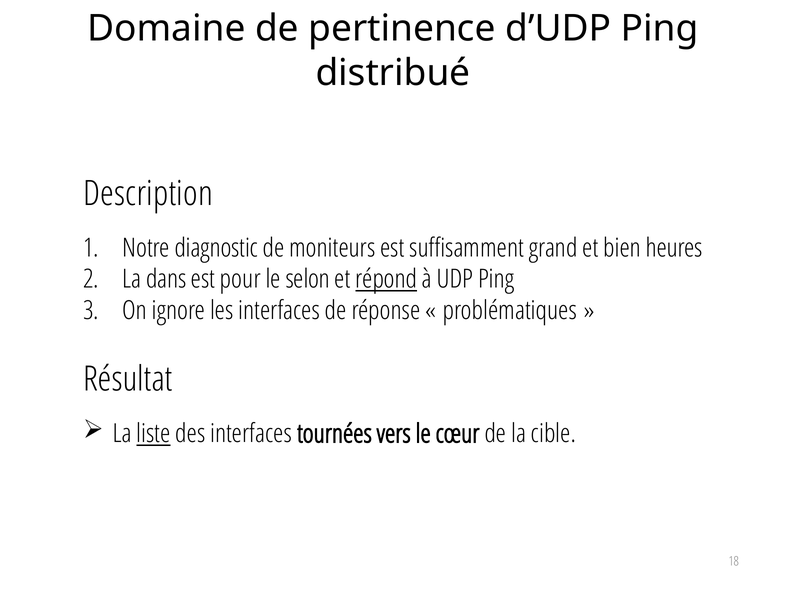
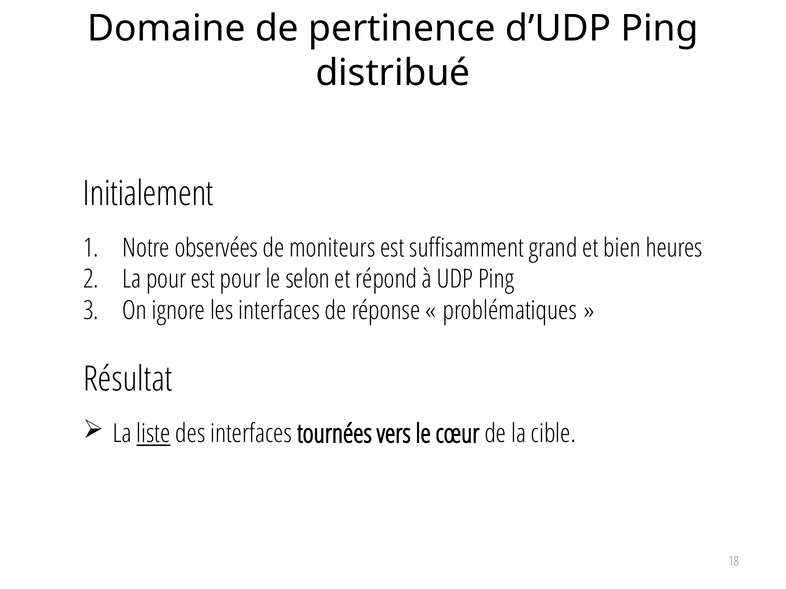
Description: Description -> Initialement
diagnostic: diagnostic -> observées
La dans: dans -> pour
répond underline: present -> none
